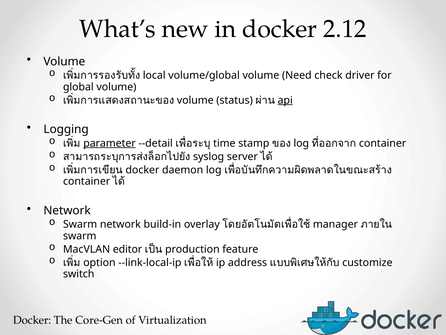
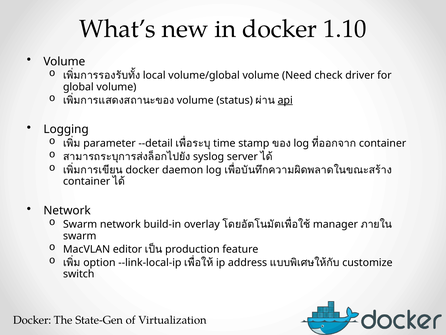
2.12: 2.12 -> 1.10
parameter underline: present -> none
Core-Gen: Core-Gen -> State-Gen
